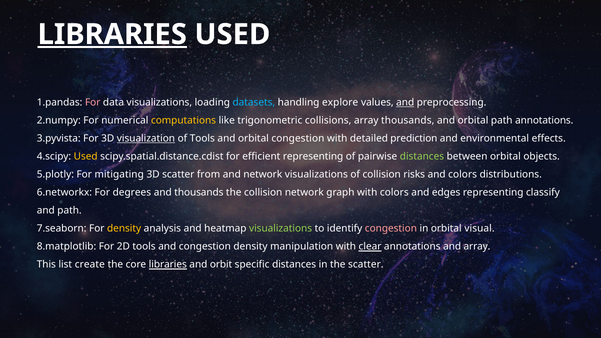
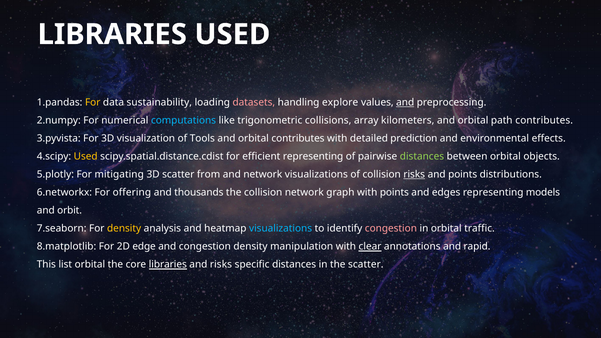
LIBRARIES at (112, 34) underline: present -> none
For at (93, 102) colour: pink -> yellow
data visualizations: visualizations -> sustainability
datasets colour: light blue -> pink
computations colour: yellow -> light blue
array thousands: thousands -> kilometers
path annotations: annotations -> contributes
visualization underline: present -> none
orbital congestion: congestion -> contributes
risks at (414, 175) underline: none -> present
and colors: colors -> points
degrees: degrees -> offering
with colors: colors -> points
classify: classify -> models
and path: path -> orbit
visualizations at (281, 229) colour: light green -> light blue
visual: visual -> traffic
2D tools: tools -> edge
and array: array -> rapid
list create: create -> orbital
and orbit: orbit -> risks
